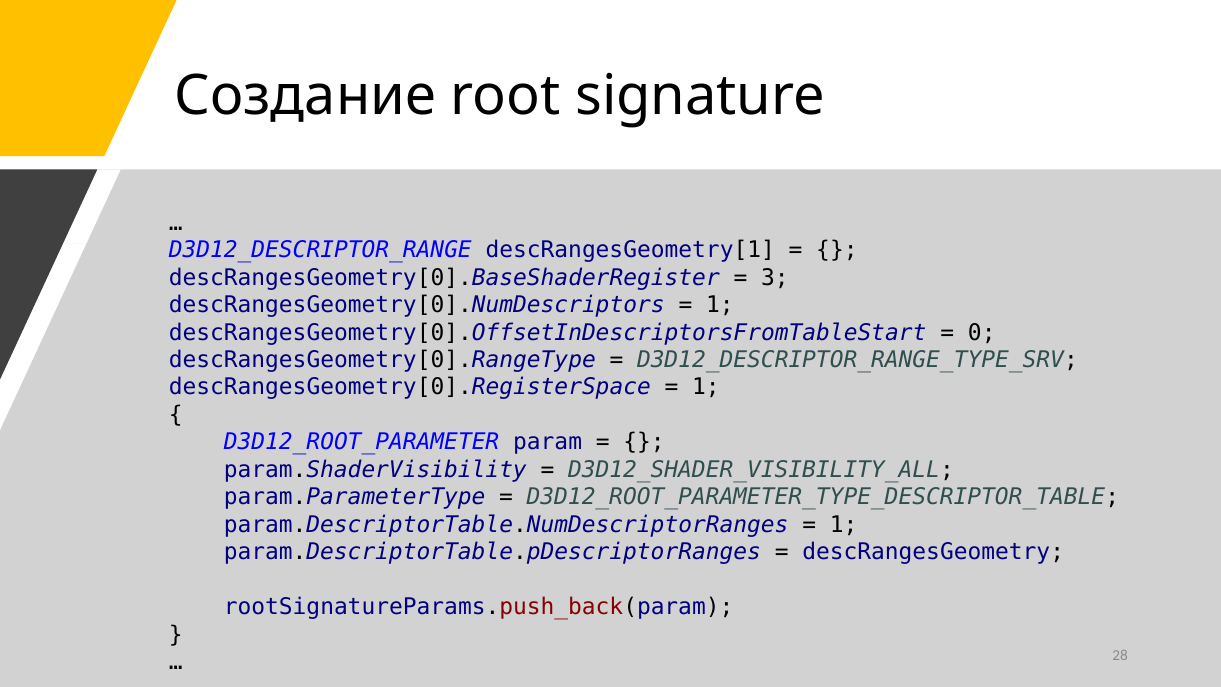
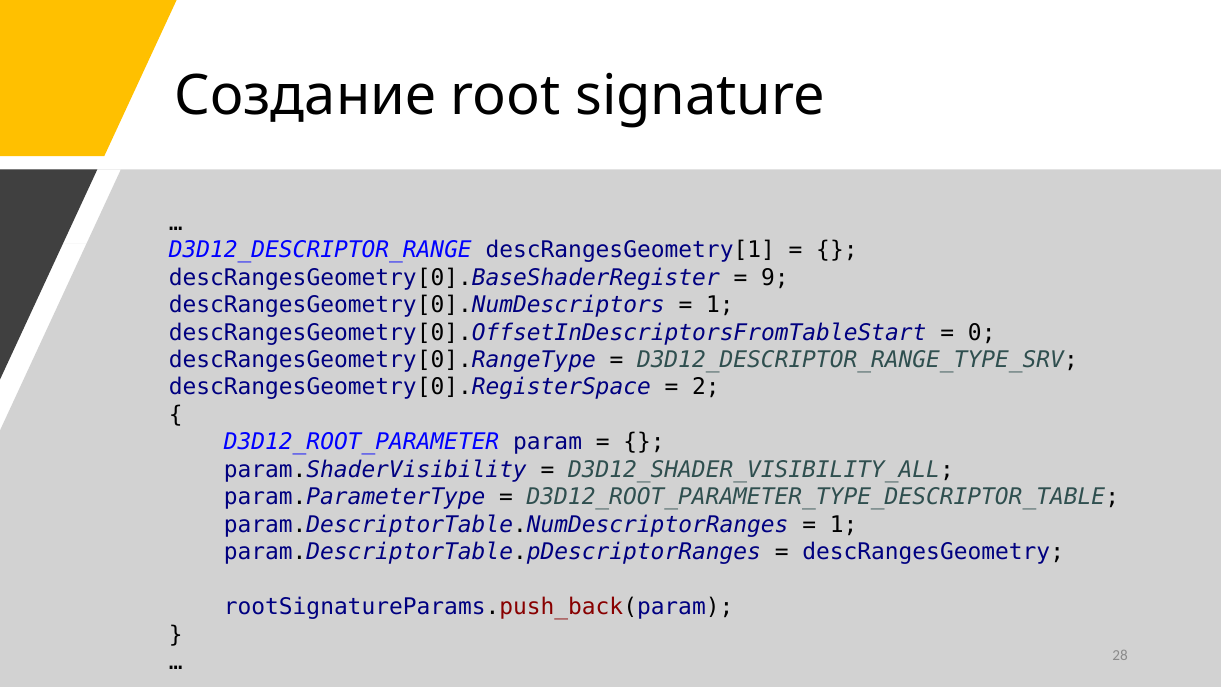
3: 3 -> 9
1 at (706, 387): 1 -> 2
